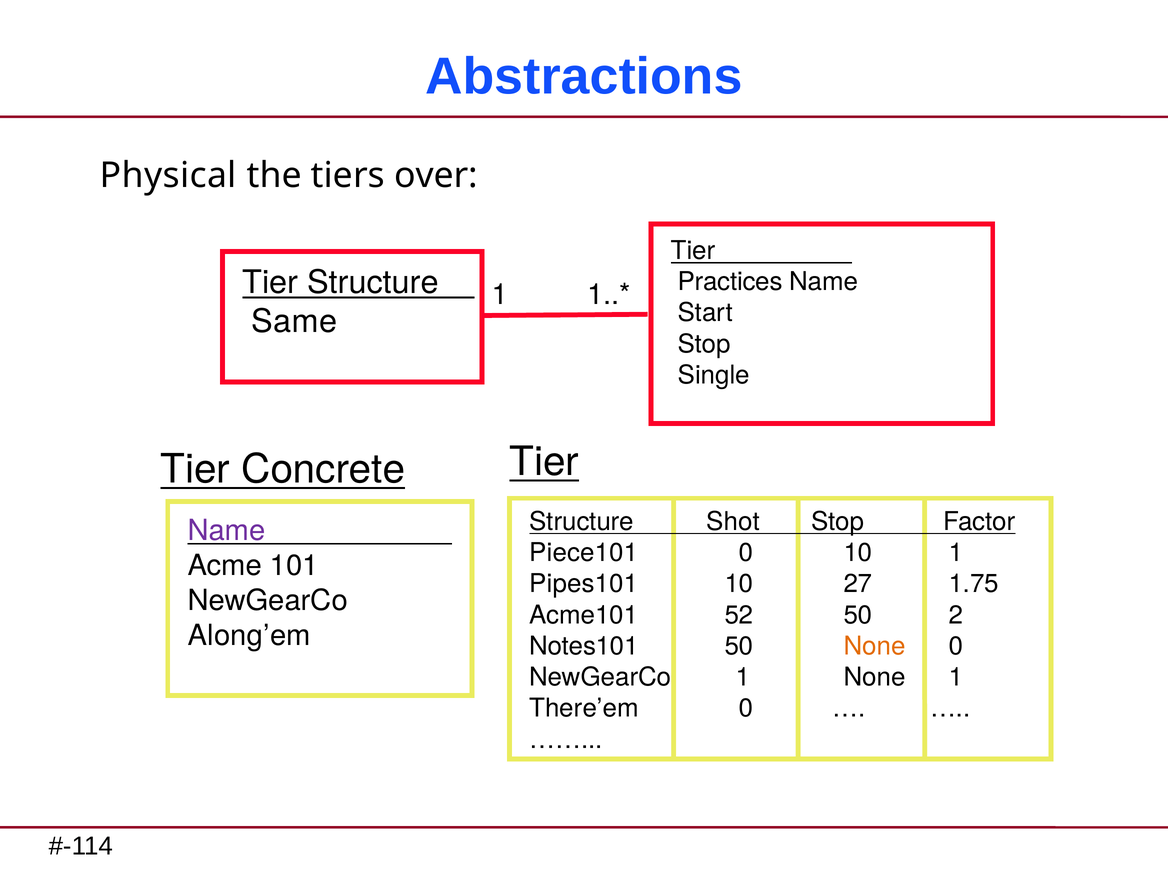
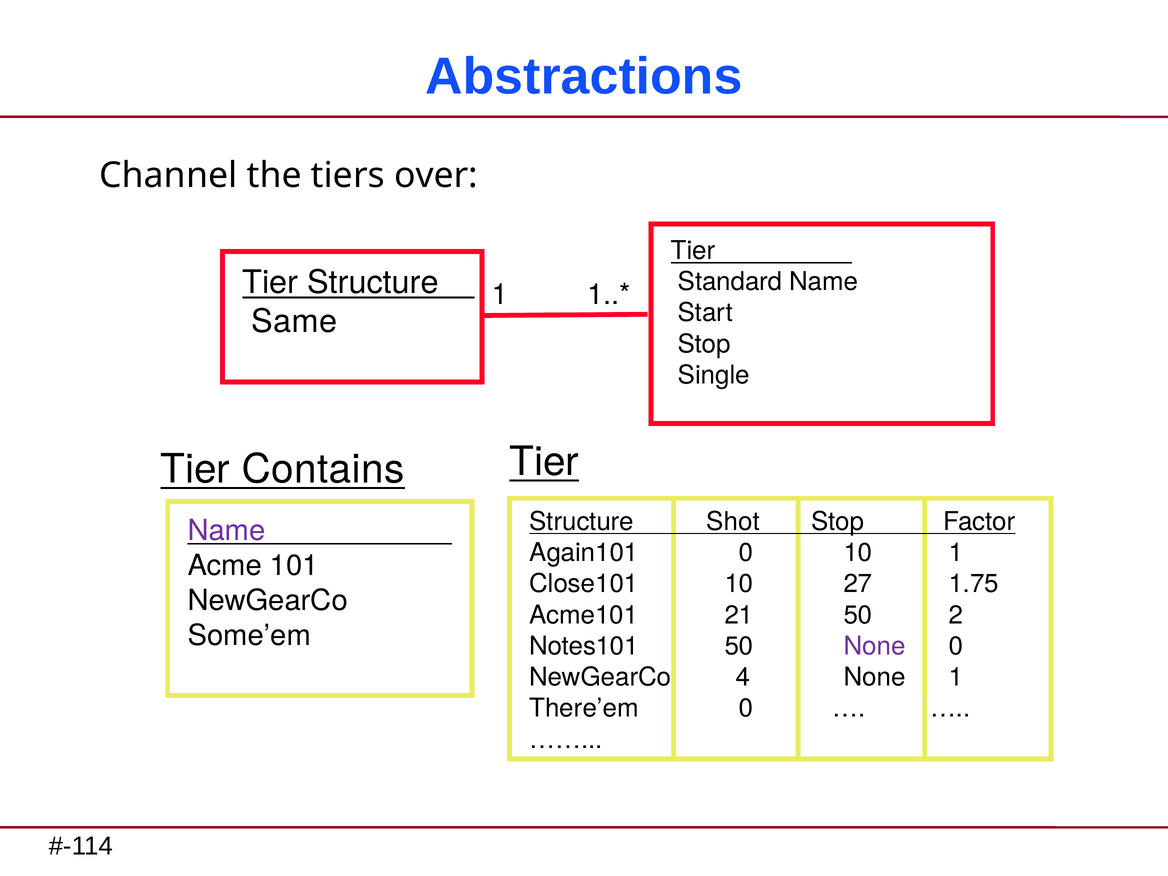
Physical: Physical -> Channel
Practices: Practices -> Standard
Concrete: Concrete -> Contains
Piece101: Piece101 -> Again101
Pipes101: Pipes101 -> Close101
52: 52 -> 21
Along’em: Along’em -> Some’em
None at (875, 646) colour: orange -> purple
NewGearCo 1: 1 -> 4
